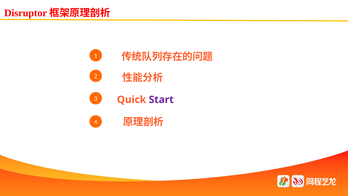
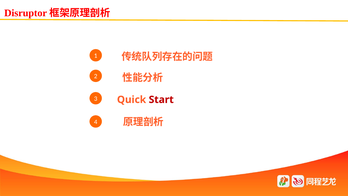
Start colour: purple -> red
